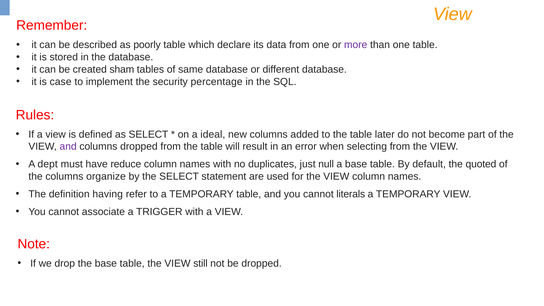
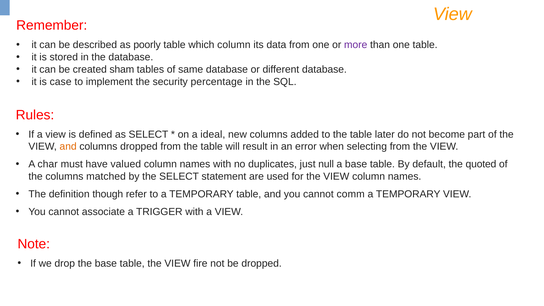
which declare: declare -> column
and at (68, 147) colour: purple -> orange
dept: dept -> char
reduce: reduce -> valued
organize: organize -> matched
having: having -> though
literals: literals -> comm
still: still -> fire
